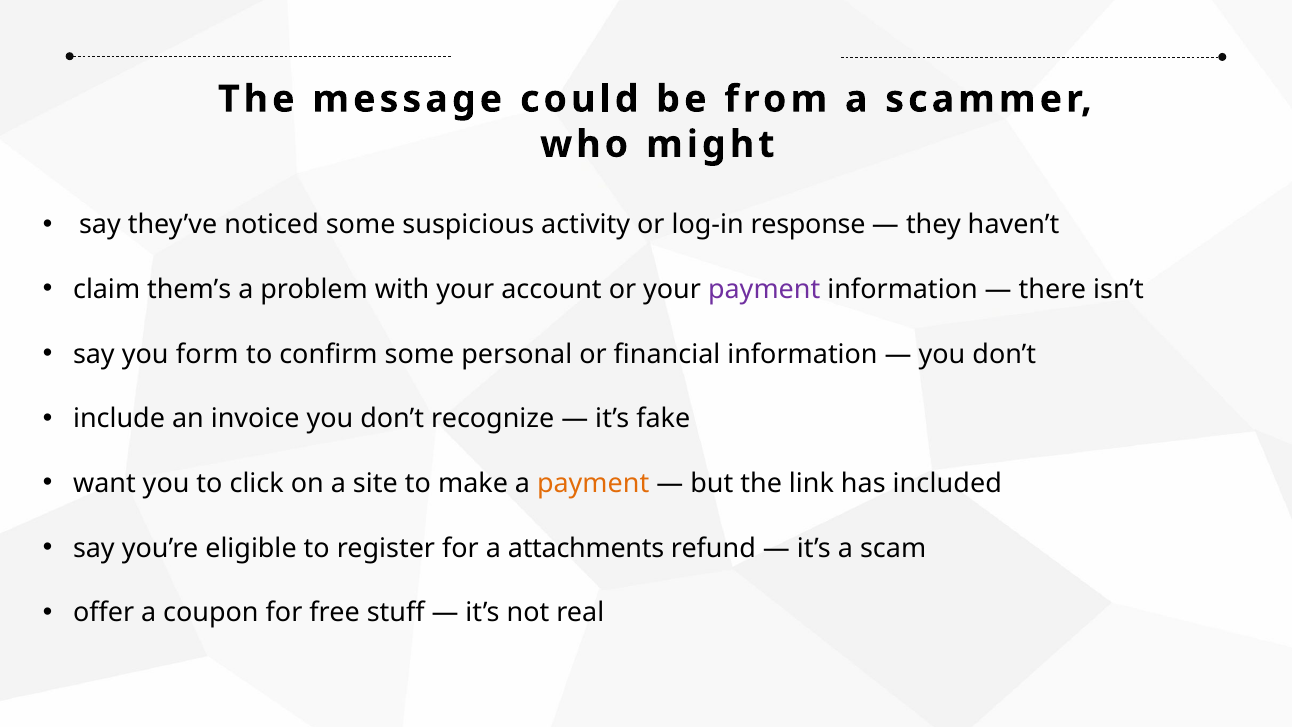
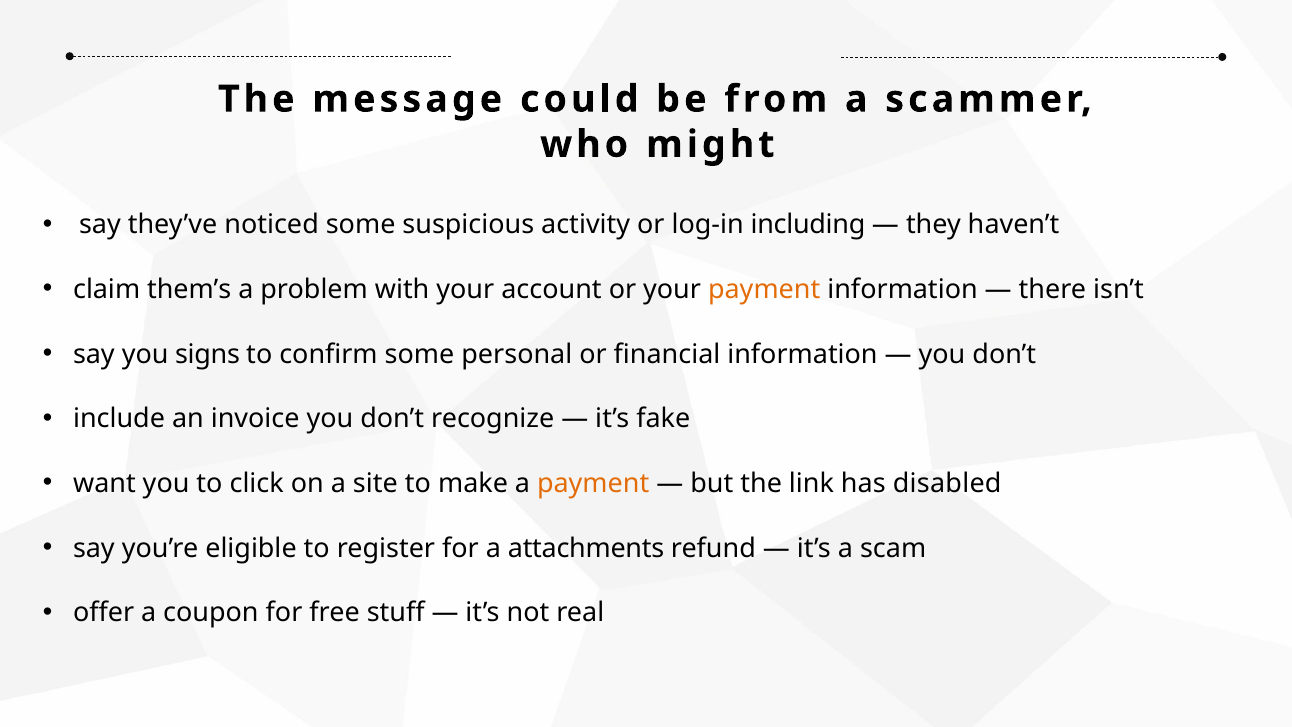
response: response -> including
payment at (764, 289) colour: purple -> orange
form: form -> signs
included: included -> disabled
